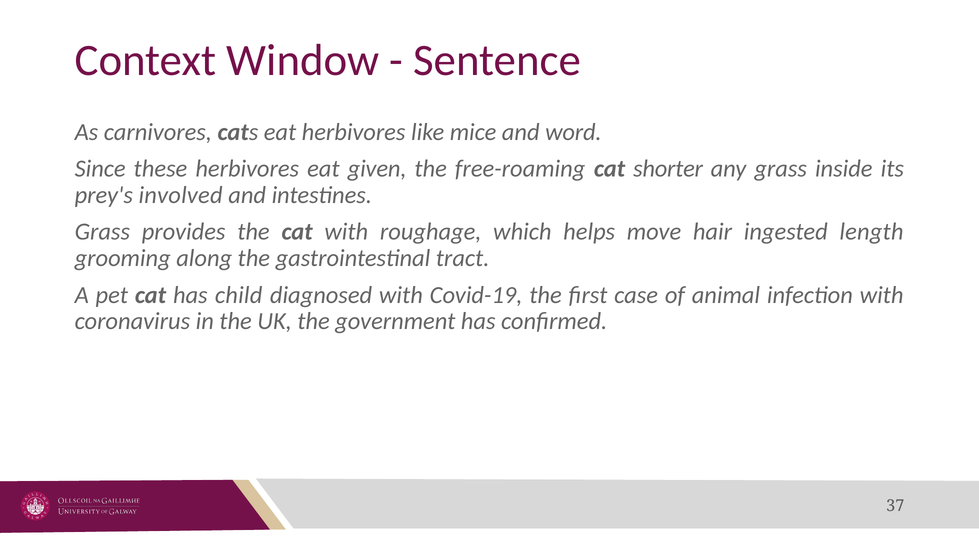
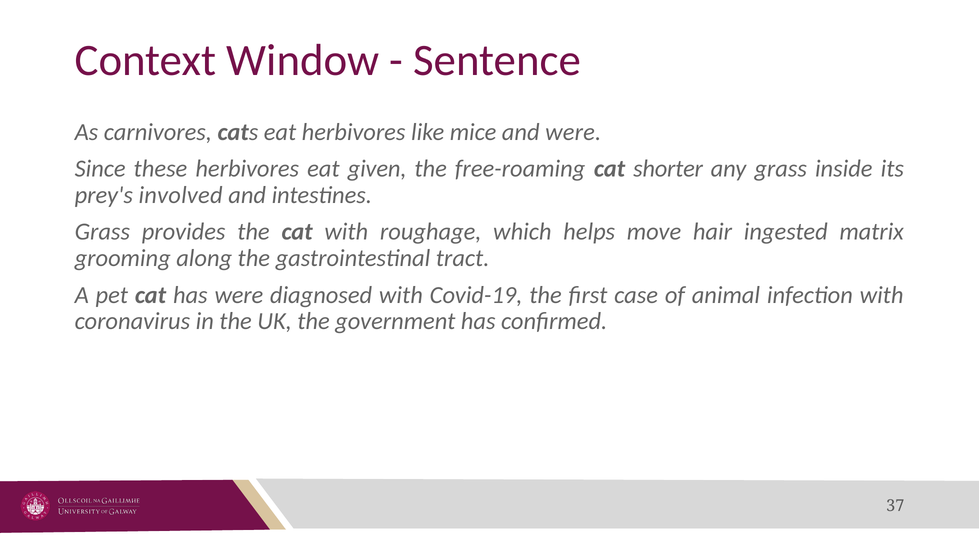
and word: word -> were
length: length -> matrix
has child: child -> were
